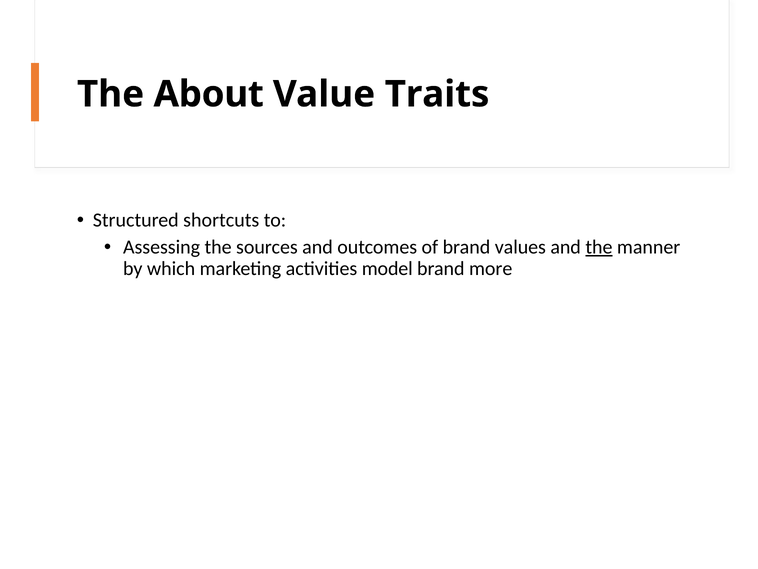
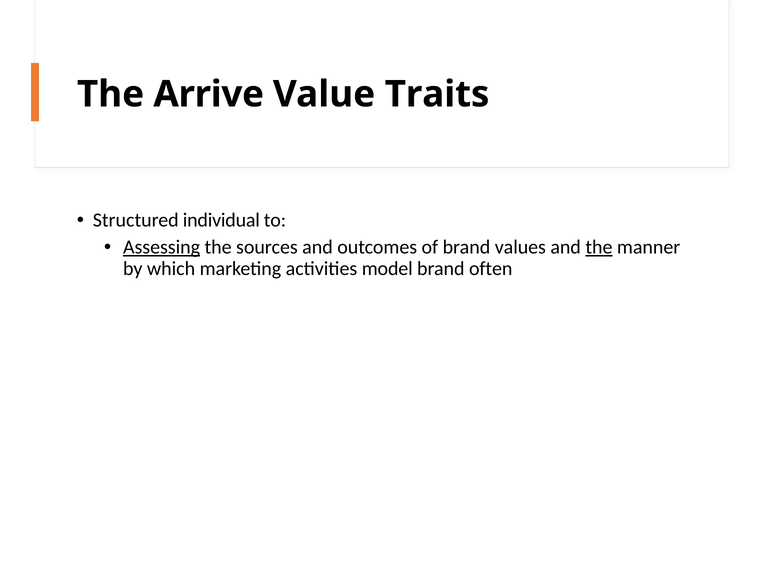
About: About -> Arrive
shortcuts: shortcuts -> individual
Assessing underline: none -> present
more: more -> often
